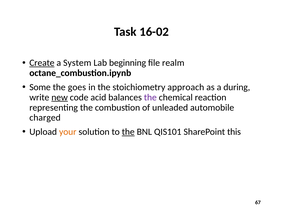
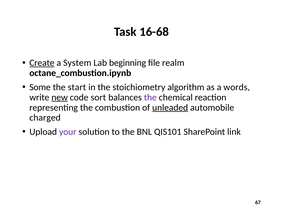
16-02: 16-02 -> 16-68
goes: goes -> start
approach: approach -> algorithm
during: during -> words
acid: acid -> sort
unleaded underline: none -> present
your colour: orange -> purple
the at (128, 132) underline: present -> none
this: this -> link
